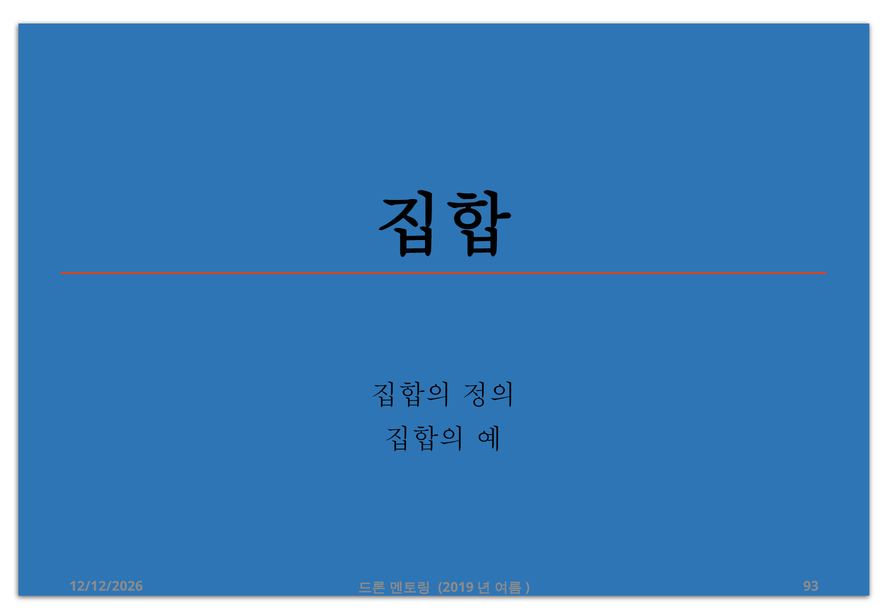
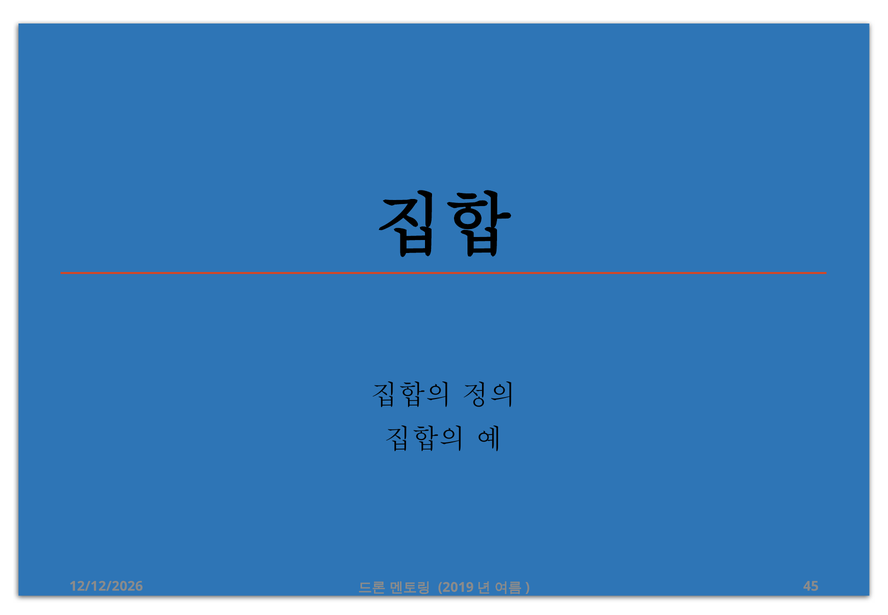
93: 93 -> 45
